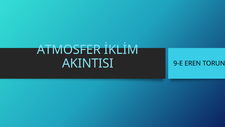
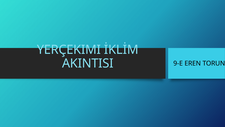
ATMOSFER: ATMOSFER -> YERÇEKIMI
